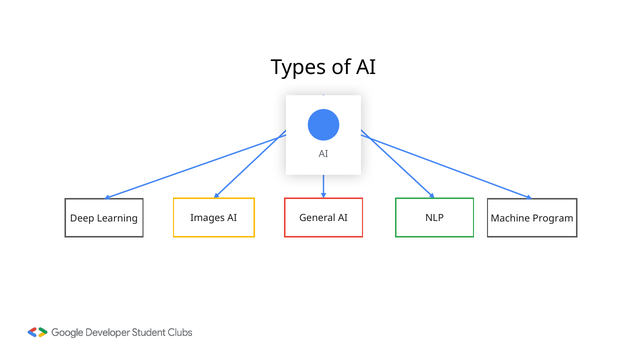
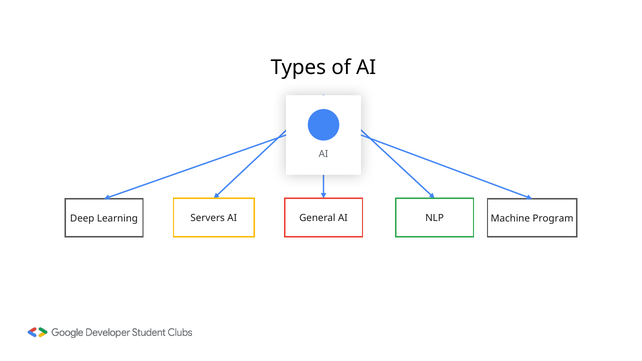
Images: Images -> Servers
